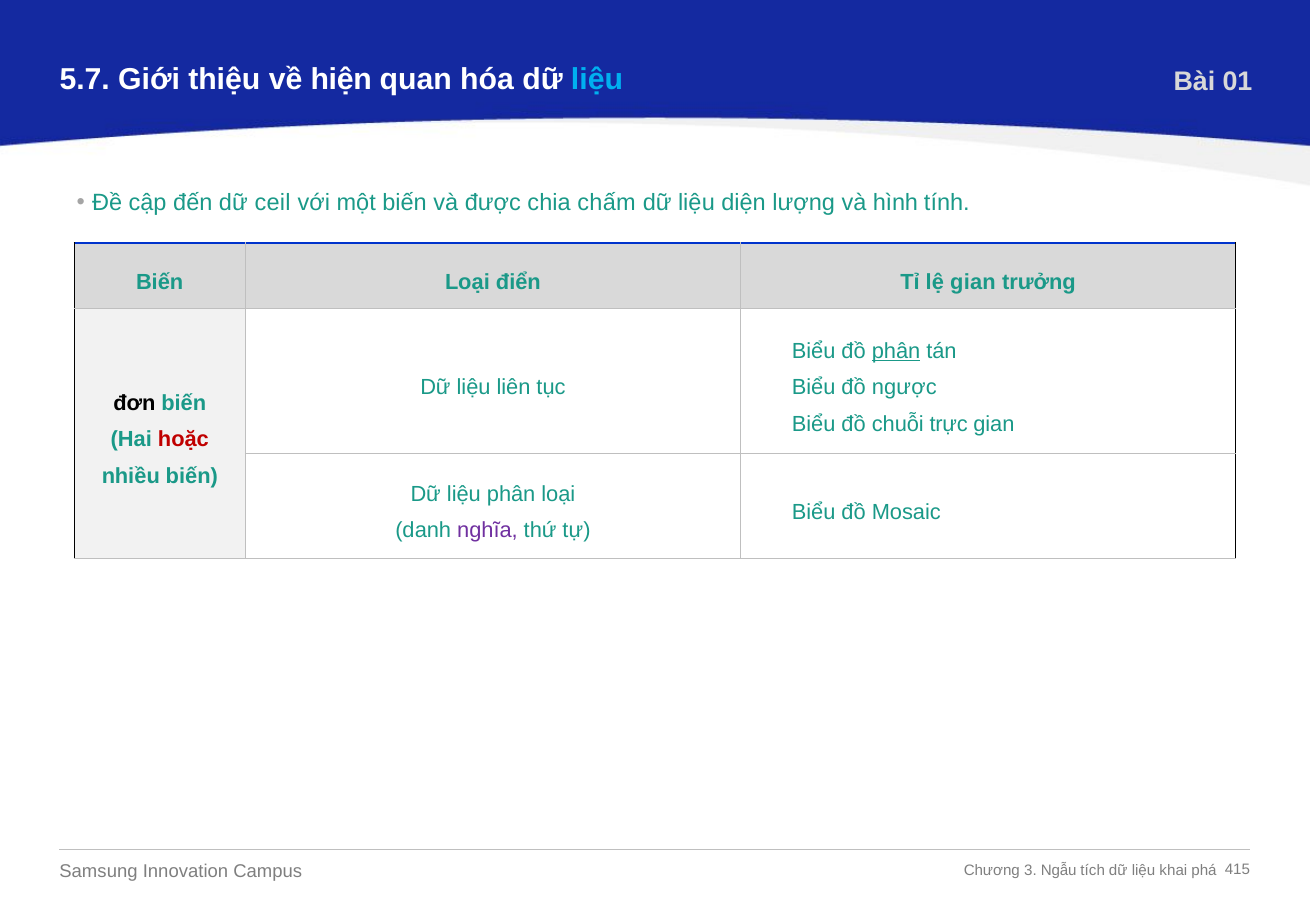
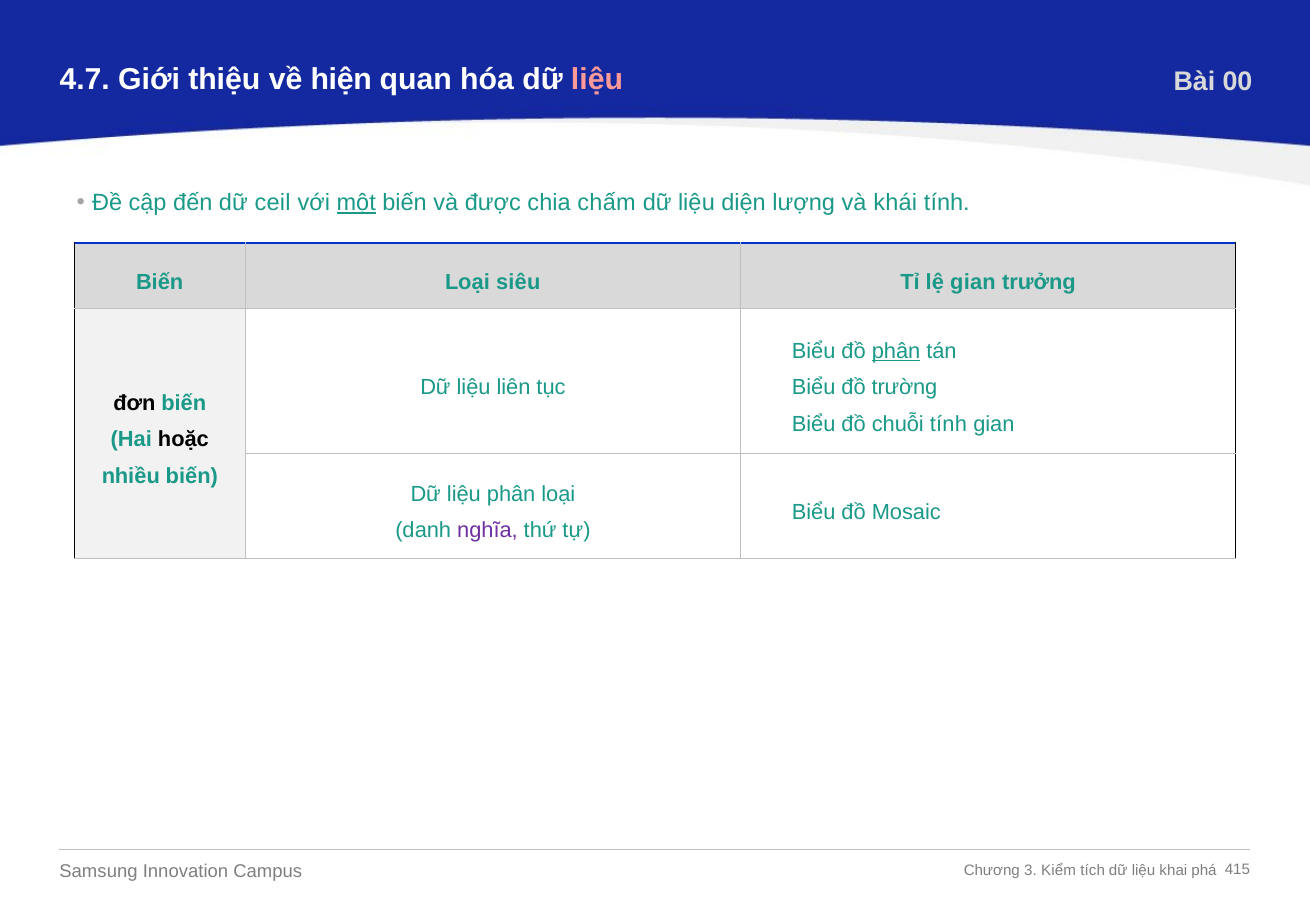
5.7: 5.7 -> 4.7
liệu at (597, 80) colour: light blue -> pink
01: 01 -> 00
một underline: none -> present
hình: hình -> khái
điển: điển -> siêu
ngược: ngược -> trường
chuỗi trực: trực -> tính
hoặc colour: red -> black
Ngẫu: Ngẫu -> Kiểm
